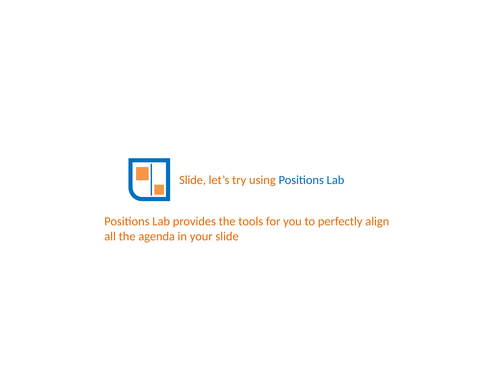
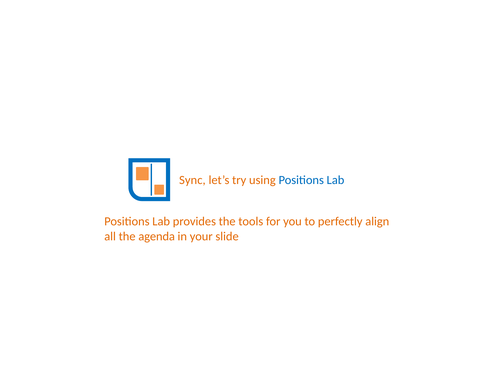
Slide at (193, 180): Slide -> Sync
